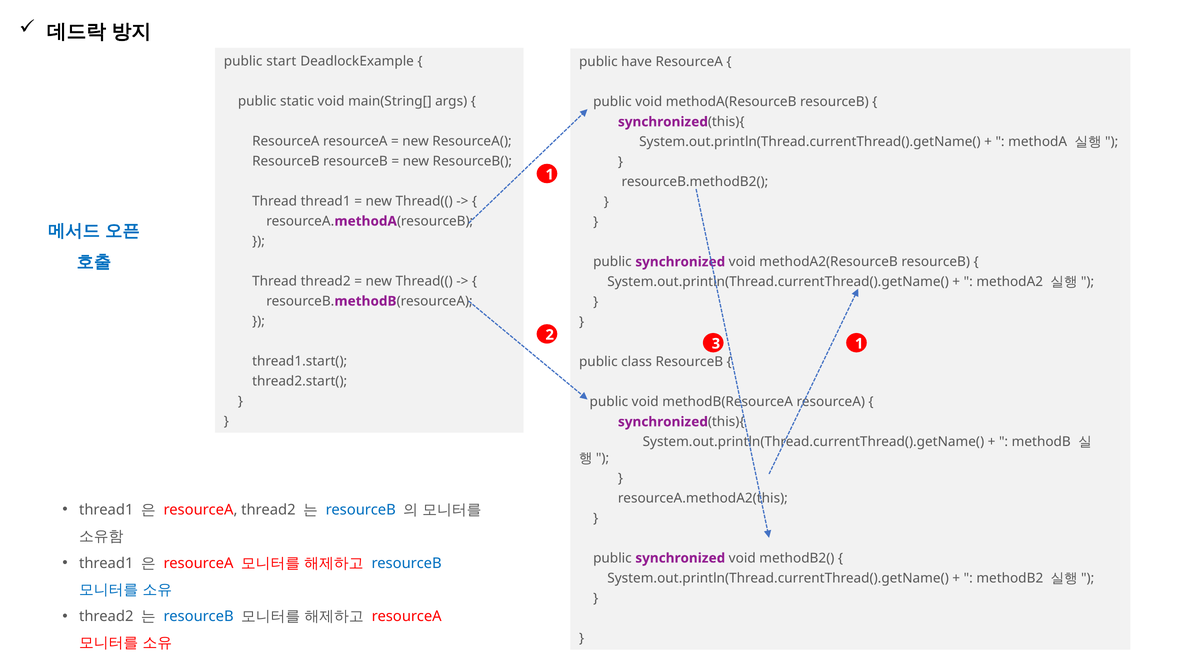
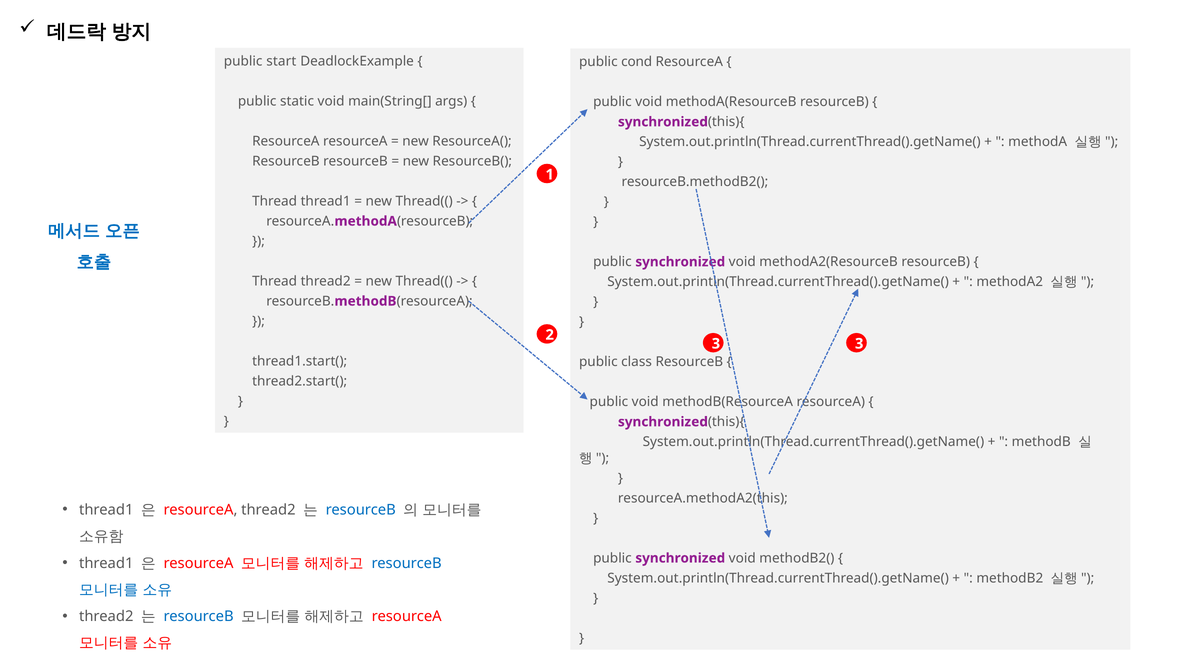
have: have -> cond
3 1: 1 -> 3
